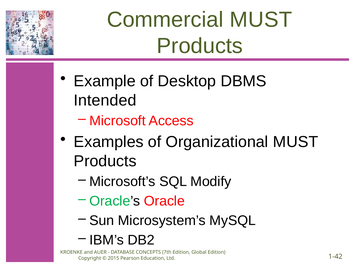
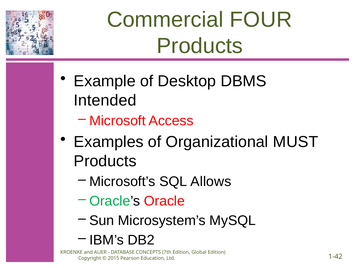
Commercial MUST: MUST -> FOUR
Modify: Modify -> Allows
